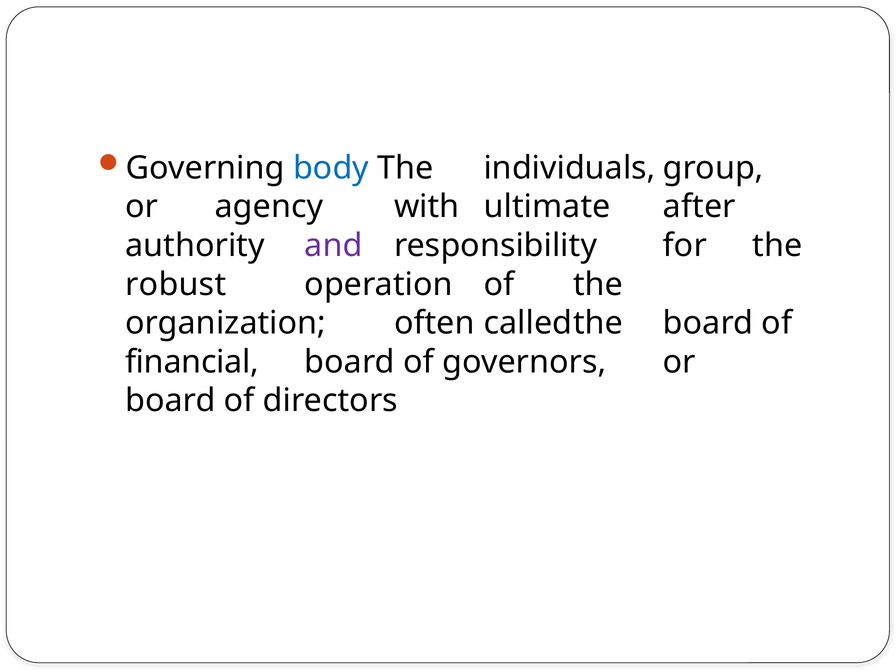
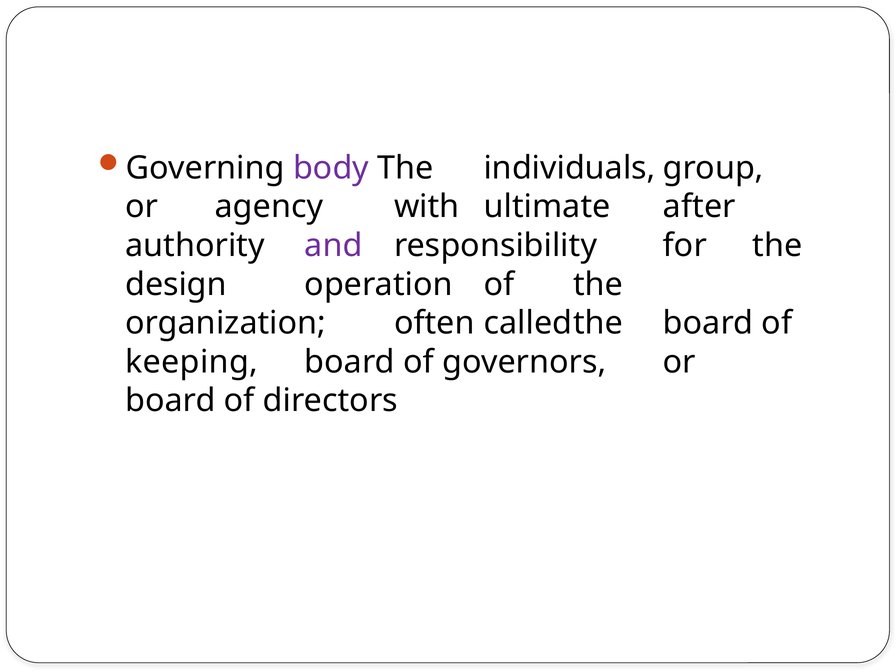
body colour: blue -> purple
robust: robust -> design
financial: financial -> keeping
